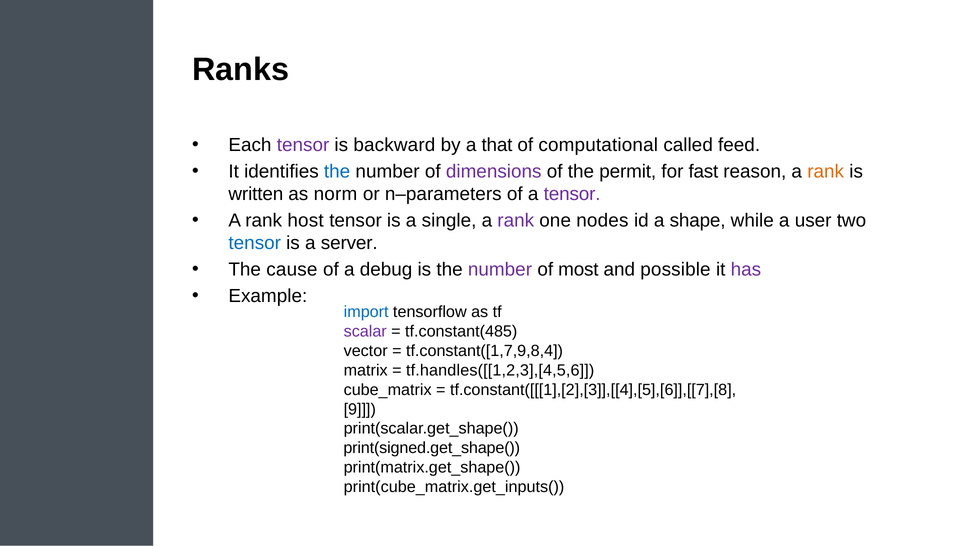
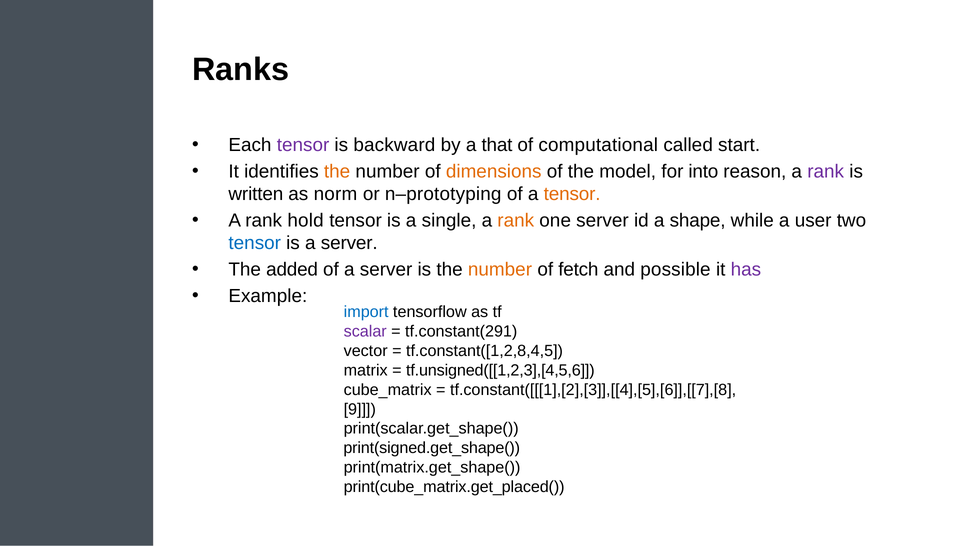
feed: feed -> start
the at (337, 171) colour: blue -> orange
dimensions colour: purple -> orange
permit: permit -> model
fast: fast -> into
rank at (826, 171) colour: orange -> purple
n–parameters: n–parameters -> n–prototyping
tensor at (572, 194) colour: purple -> orange
host: host -> hold
rank at (516, 221) colour: purple -> orange
one nodes: nodes -> server
cause: cause -> added
of a debug: debug -> server
number at (500, 270) colour: purple -> orange
most: most -> fetch
tf.constant(485: tf.constant(485 -> tf.constant(291
tf.constant([1,7,9,8,4: tf.constant([1,7,9,8,4 -> tf.constant([1,2,8,4,5
tf.handles([[1,2,3],[4,5,6: tf.handles([[1,2,3],[4,5,6 -> tf.unsigned([[1,2,3],[4,5,6
print(cube_matrix.get_inputs(: print(cube_matrix.get_inputs( -> print(cube_matrix.get_placed(
